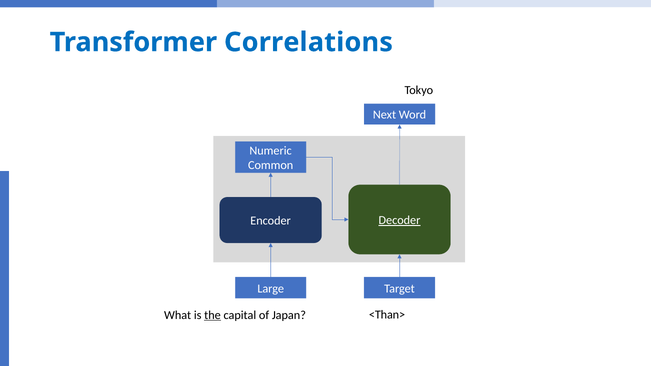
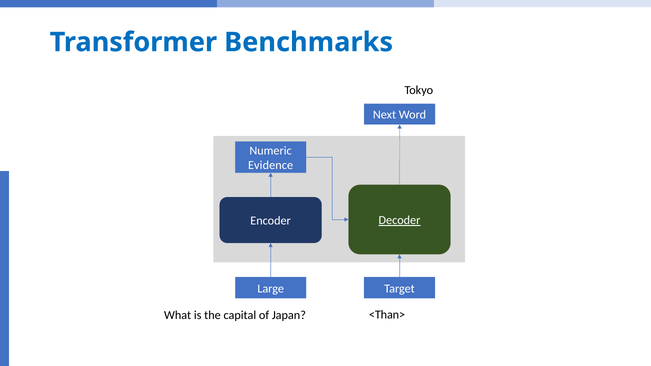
Correlations: Correlations -> Benchmarks
Common: Common -> Evidence
the underline: present -> none
